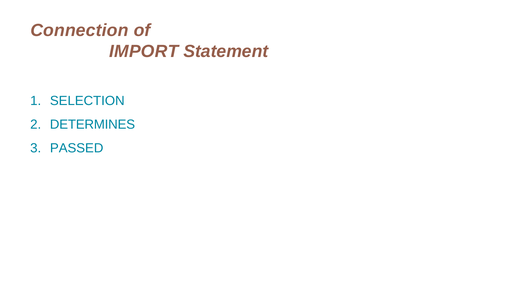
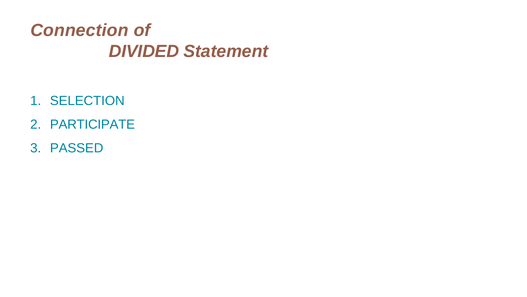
IMPORT: IMPORT -> DIVIDED
DETERMINES: DETERMINES -> PARTICIPATE
